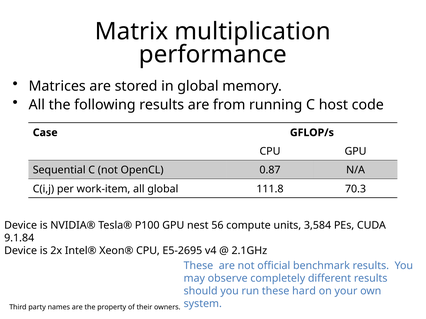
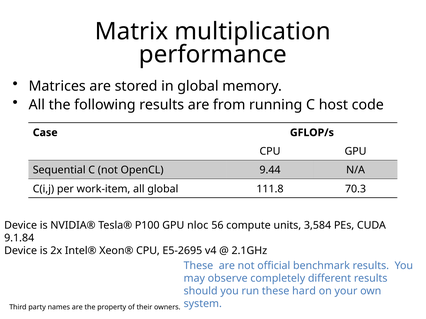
0.87: 0.87 -> 9.44
nest: nest -> nloc
